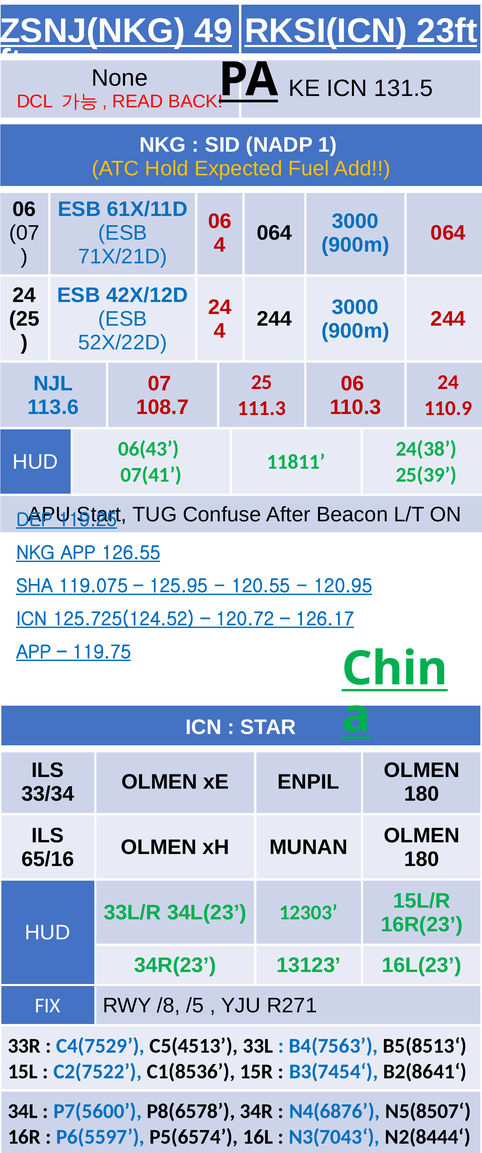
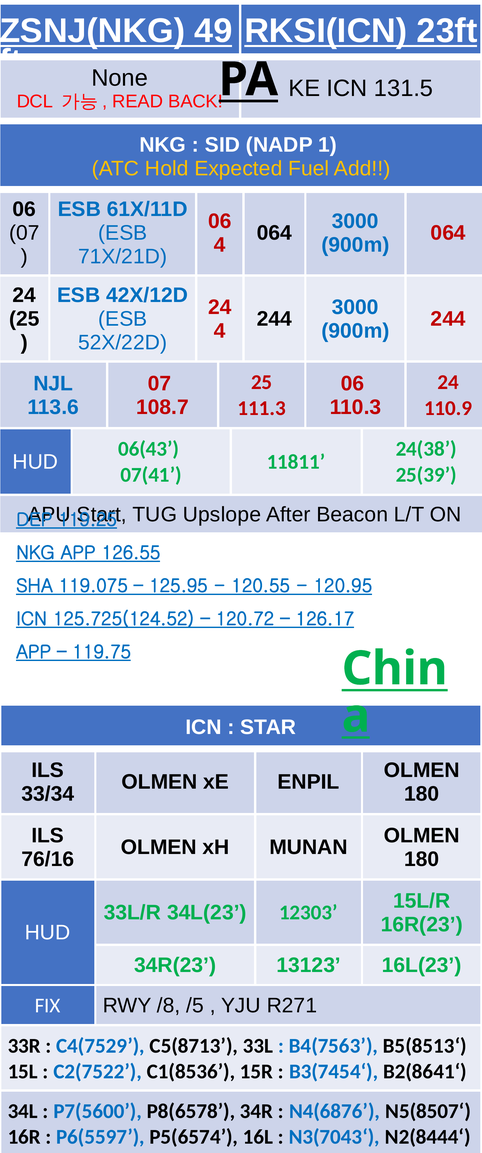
Confuse: Confuse -> Upslope
65/16: 65/16 -> 76/16
C5(4513: C5(4513 -> C5(8713
